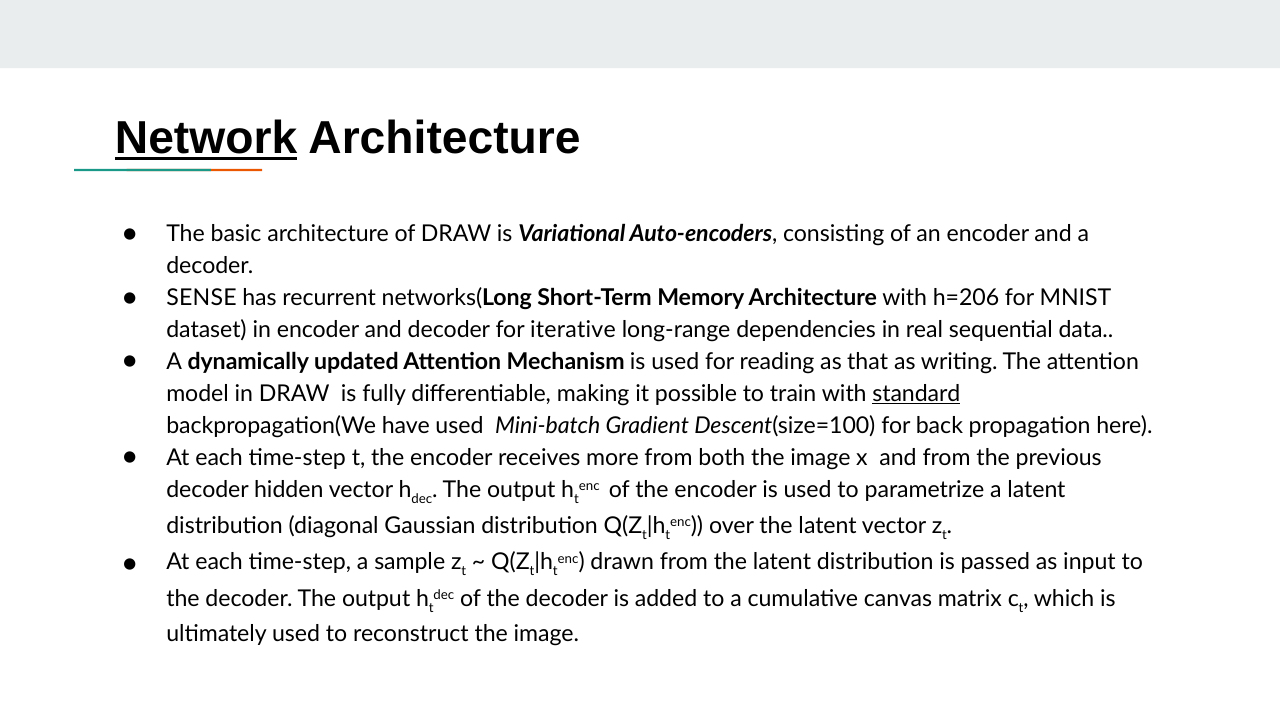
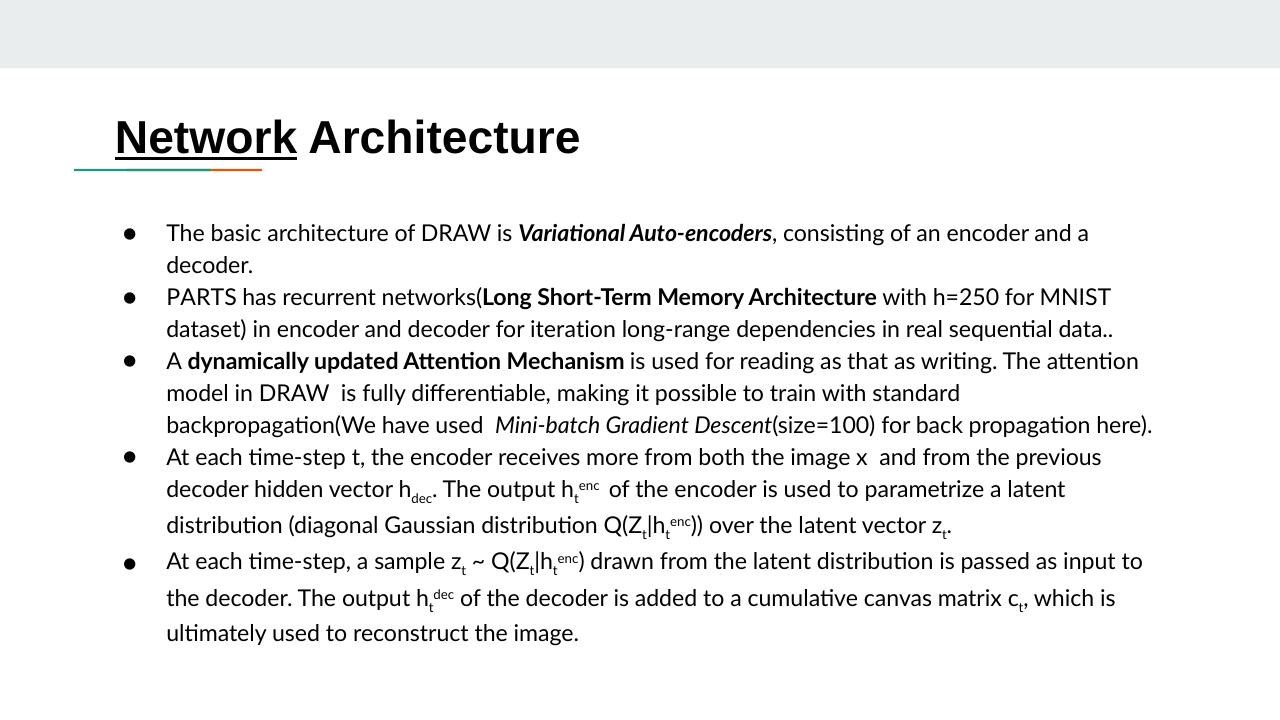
SENSE: SENSE -> PARTS
h=206: h=206 -> h=250
iterative: iterative -> iteration
standard underline: present -> none
